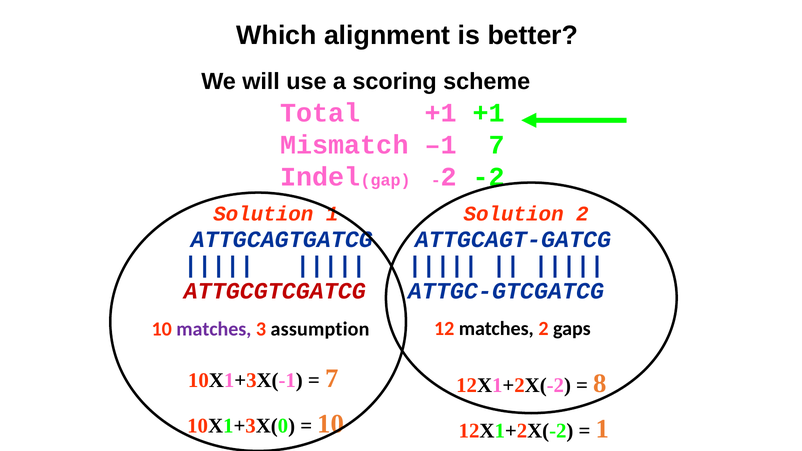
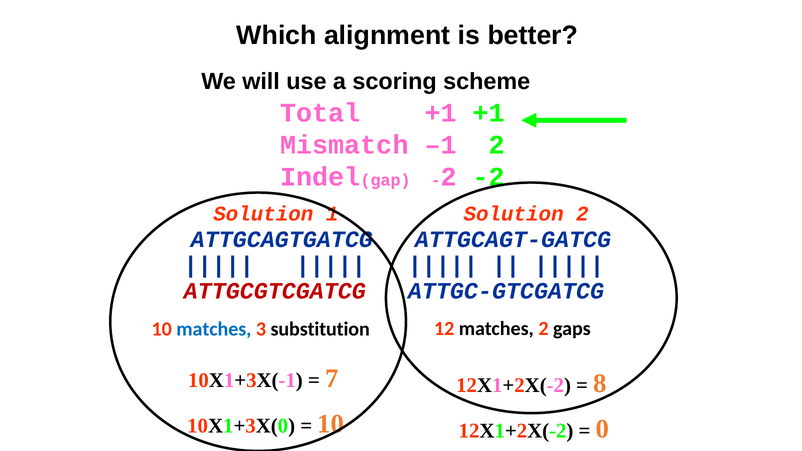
–1 7: 7 -> 2
matches at (214, 329) colour: purple -> blue
assumption: assumption -> substitution
1 at (602, 429): 1 -> 0
